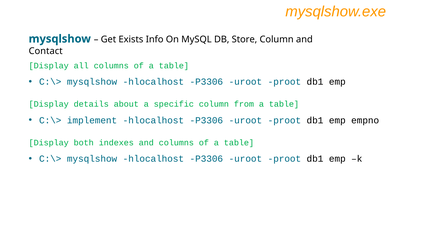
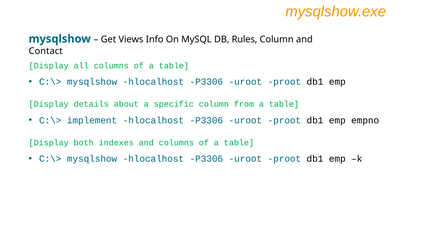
Exists: Exists -> Views
Store: Store -> Rules
